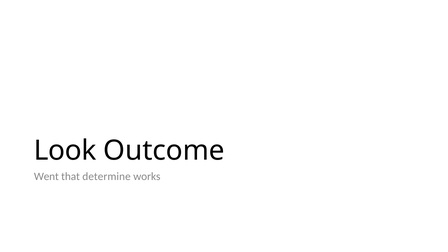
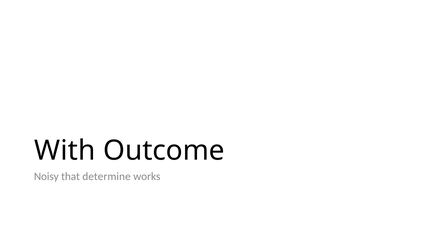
Look: Look -> With
Went: Went -> Noisy
